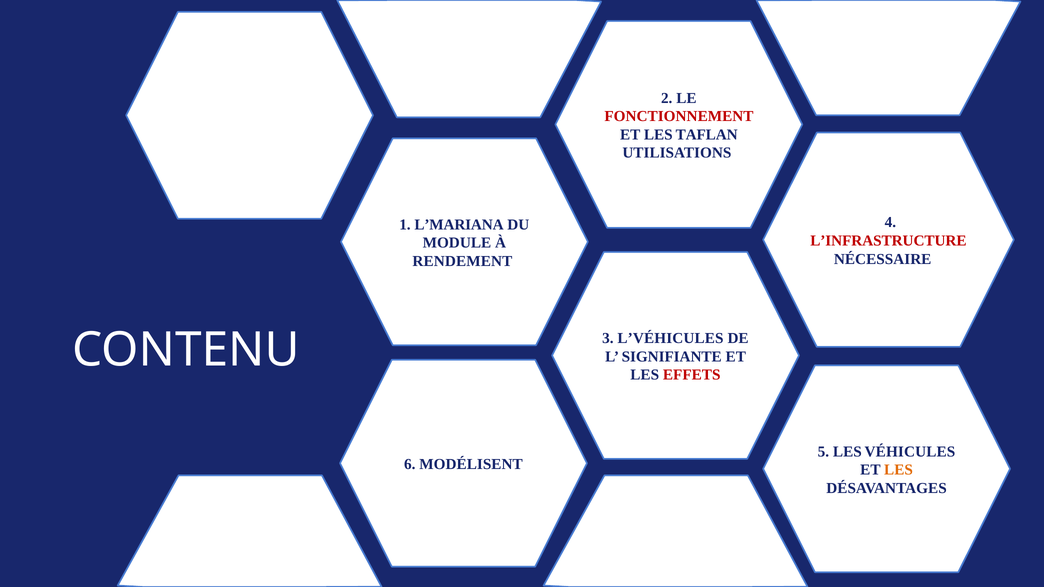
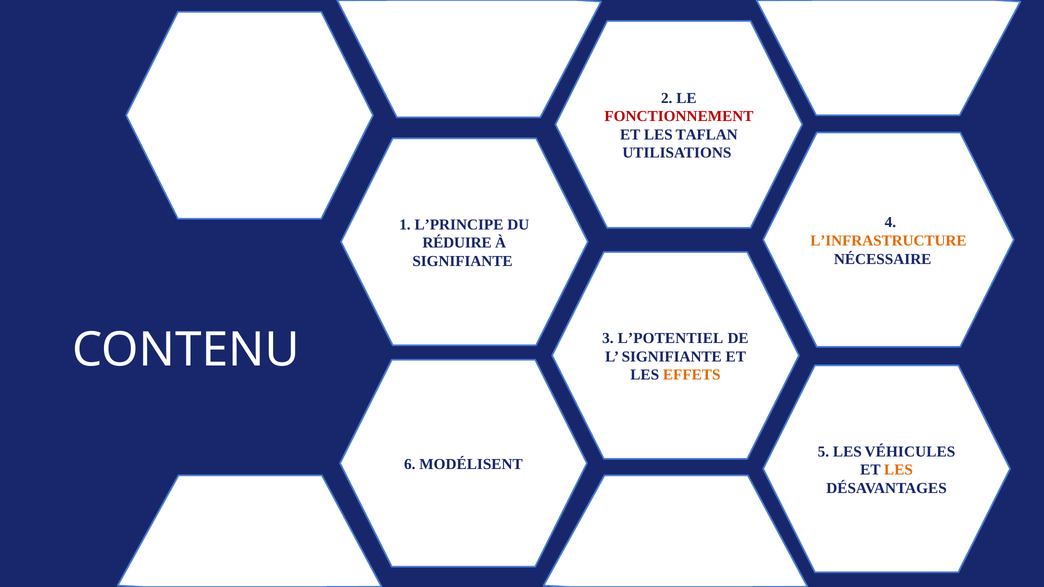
L’MARIANA: L’MARIANA -> L’PRINCIPE
L’INFRASTRUCTURE colour: red -> orange
MODULE: MODULE -> RÉDUIRE
RENDEMENT at (462, 261): RENDEMENT -> SIGNIFIANTE
L’VÉHICULES: L’VÉHICULES -> L’POTENTIEL
EFFETS colour: red -> orange
